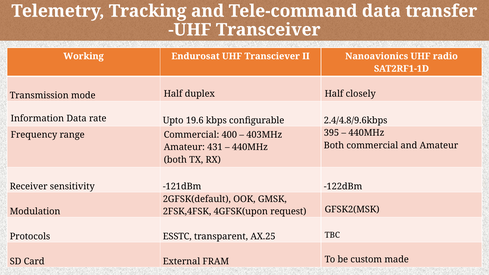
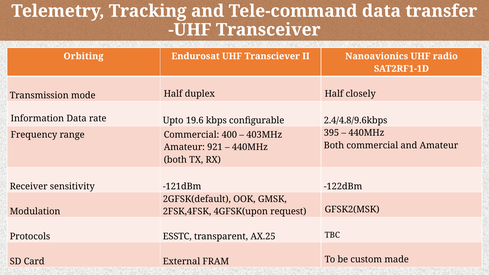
Working: Working -> Orbiting
431: 431 -> 921
